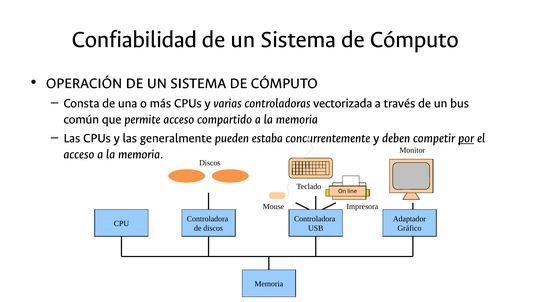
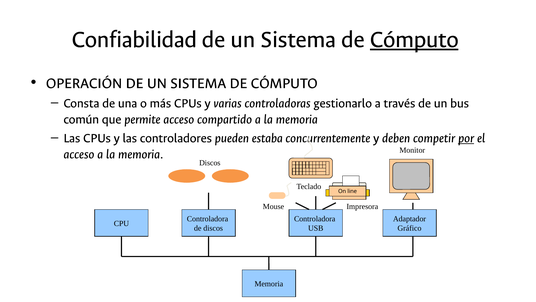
Cómputo at (414, 39) underline: none -> present
vectorizada: vectorizada -> gestionarlo
generalmente: generalmente -> controladores
